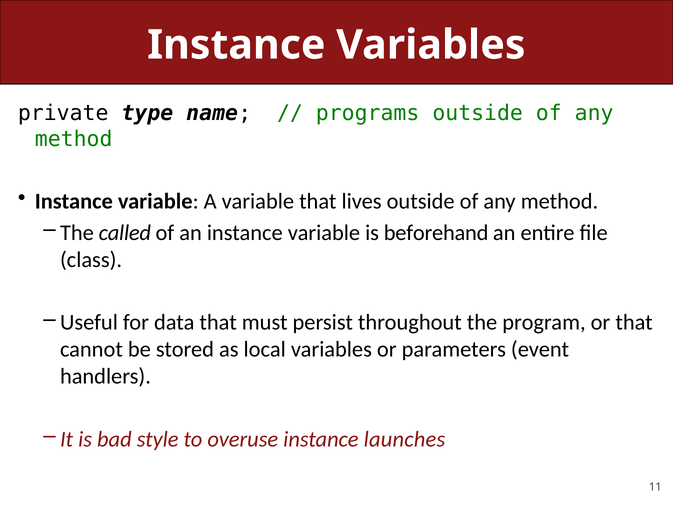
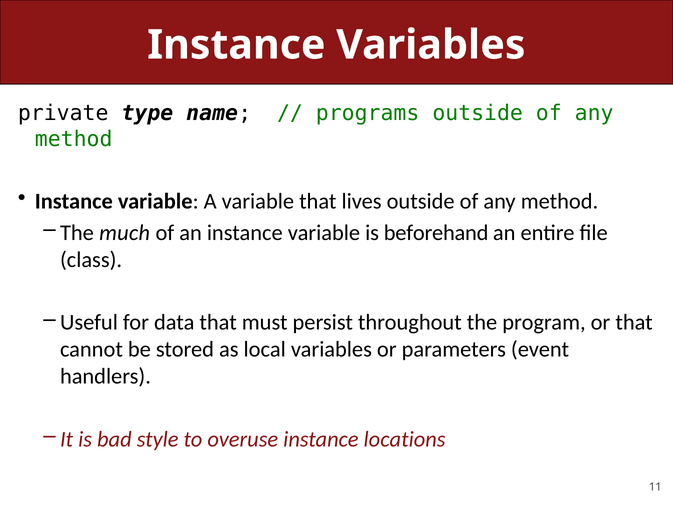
called: called -> much
launches: launches -> locations
